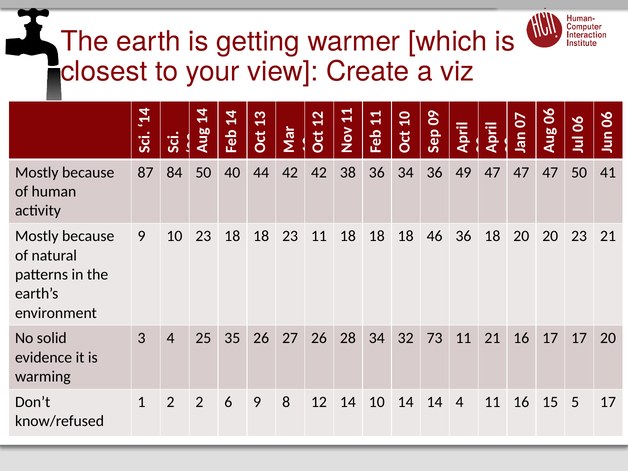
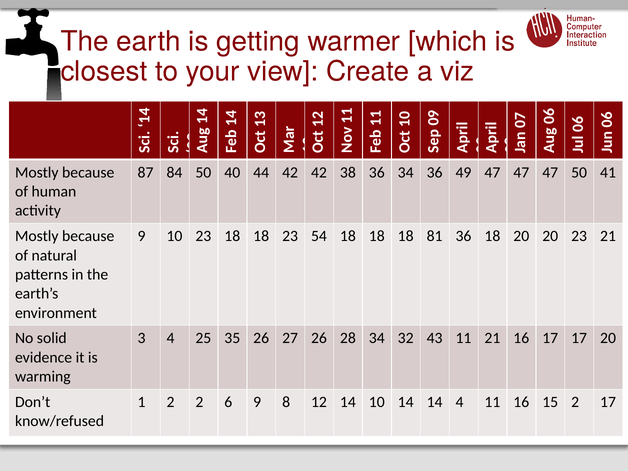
23 11: 11 -> 54
46: 46 -> 81
73: 73 -> 43
15 5: 5 -> 2
